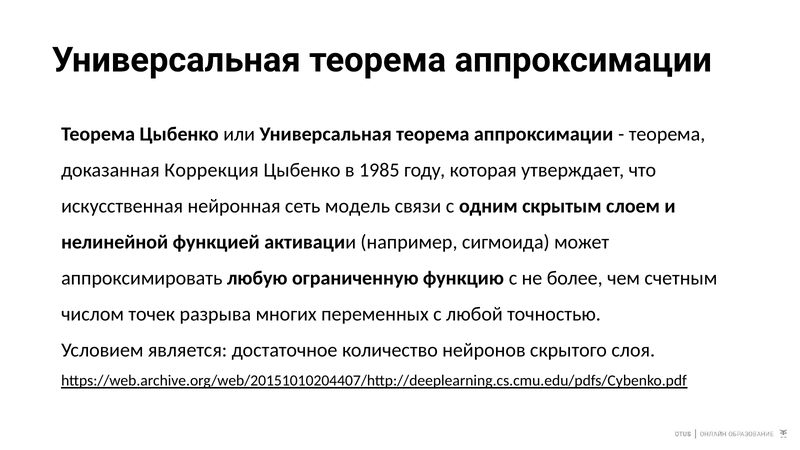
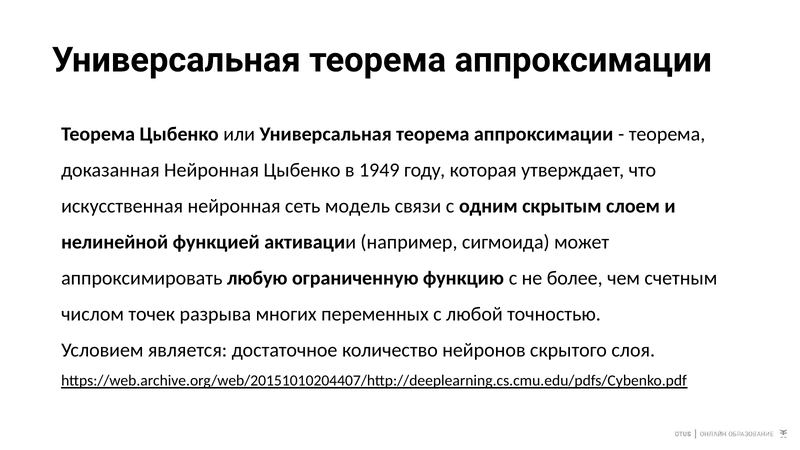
доказанная Коррекция: Коррекция -> Нейронная
1985: 1985 -> 1949
